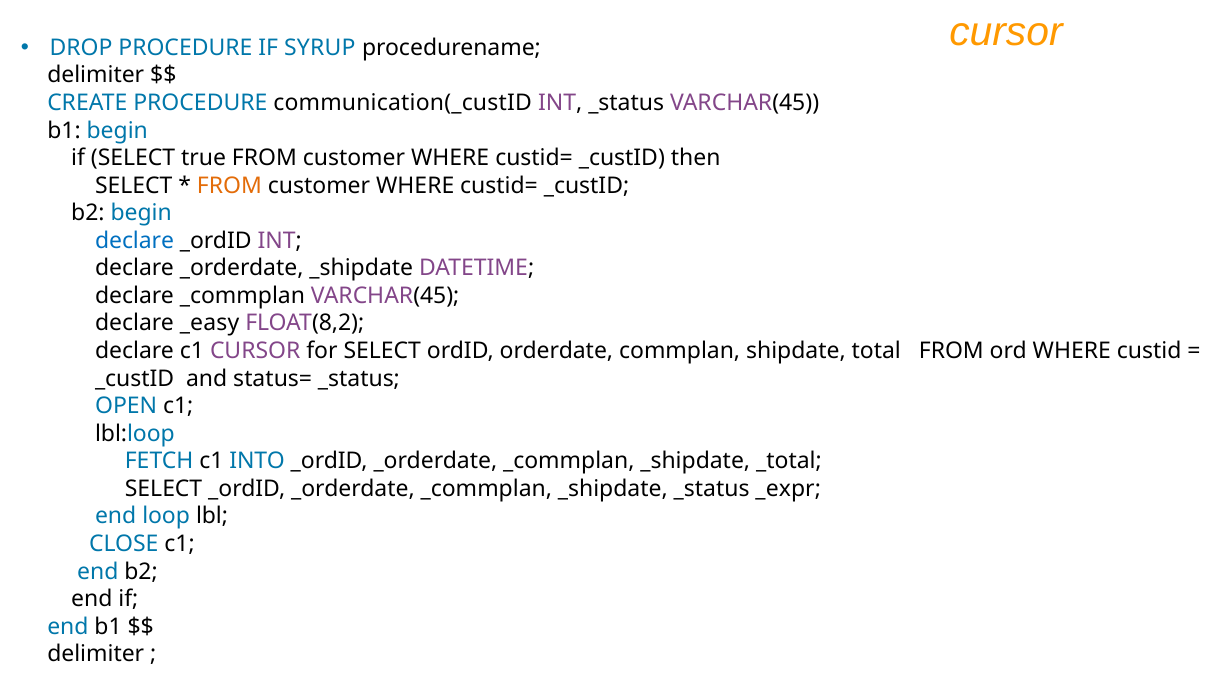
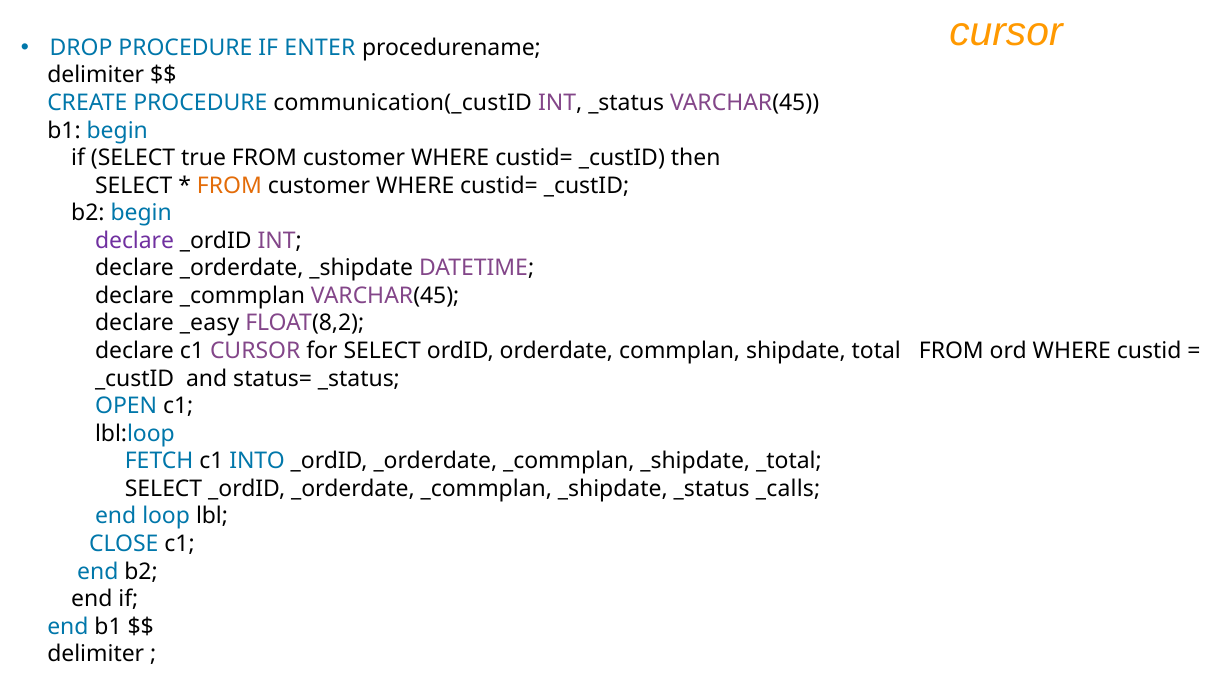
SYRUP: SYRUP -> ENTER
declare at (135, 241) colour: blue -> purple
_expr: _expr -> _calls
